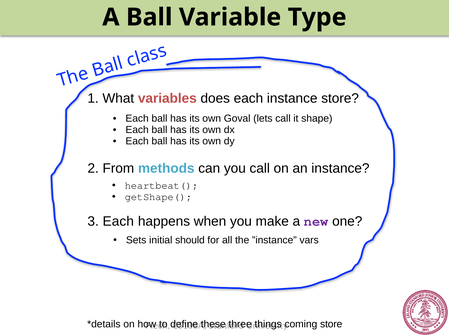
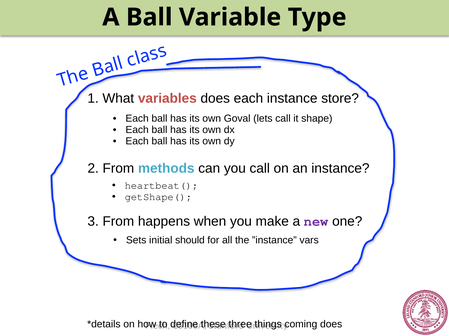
3 Each: Each -> From
coming store: store -> does
